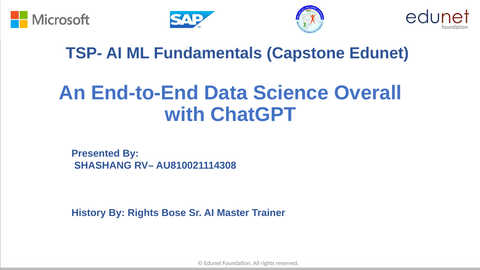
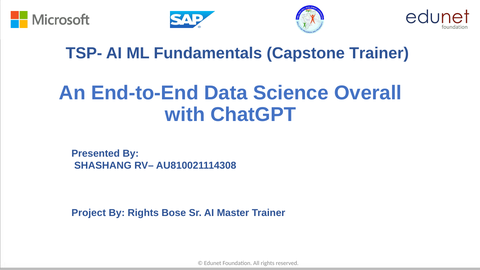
Capstone Edunet: Edunet -> Trainer
History: History -> Project
